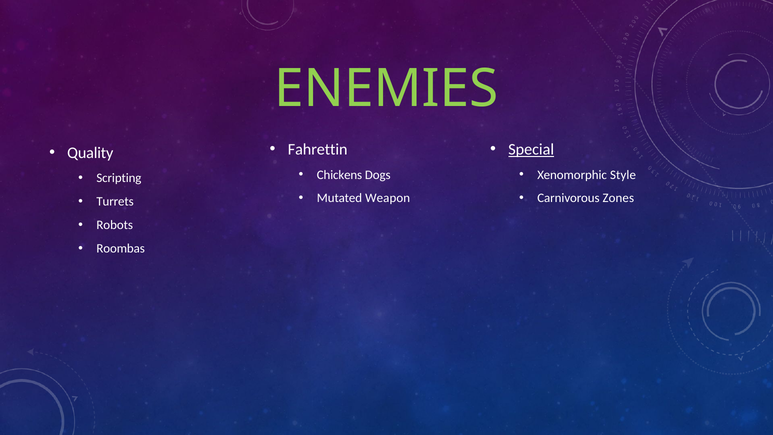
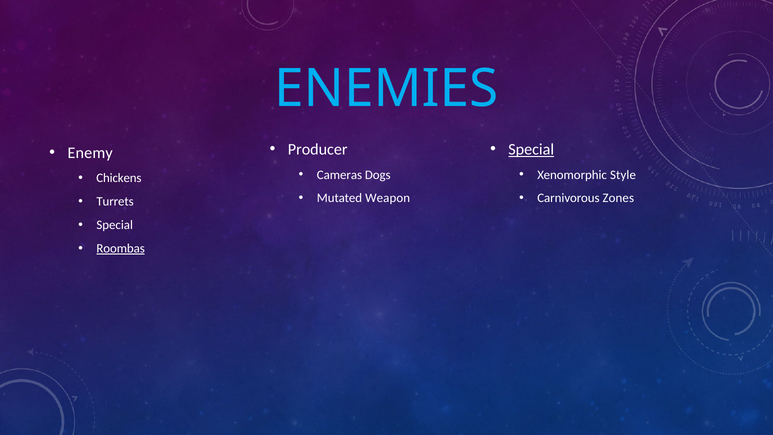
ENEMIES colour: light green -> light blue
Fahrettin: Fahrettin -> Producer
Quality: Quality -> Enemy
Chickens: Chickens -> Cameras
Scripting: Scripting -> Chickens
Robots at (115, 225): Robots -> Special
Roombas underline: none -> present
